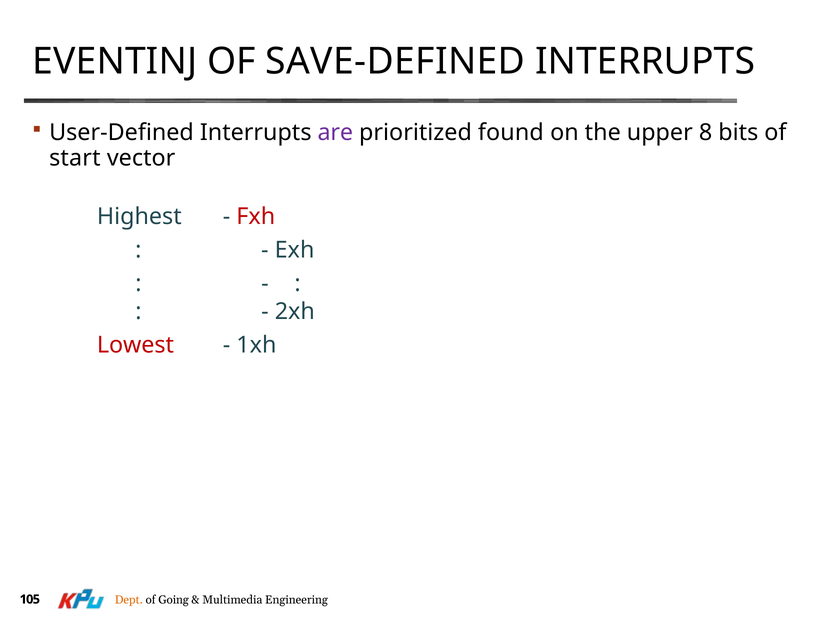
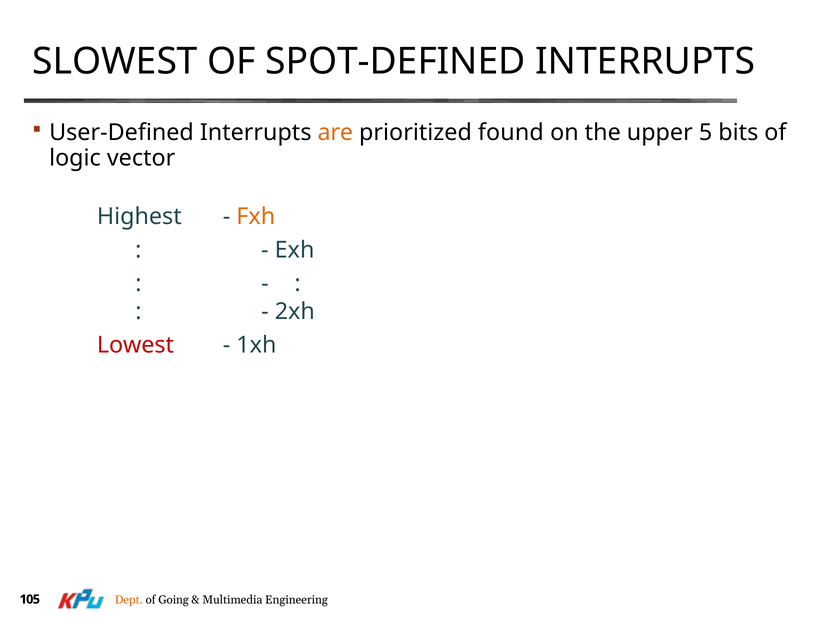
EVENTINJ: EVENTINJ -> SLOWEST
SAVE-DEFINED: SAVE-DEFINED -> SPOT-DEFINED
are colour: purple -> orange
8: 8 -> 5
start: start -> logic
Fxh colour: red -> orange
